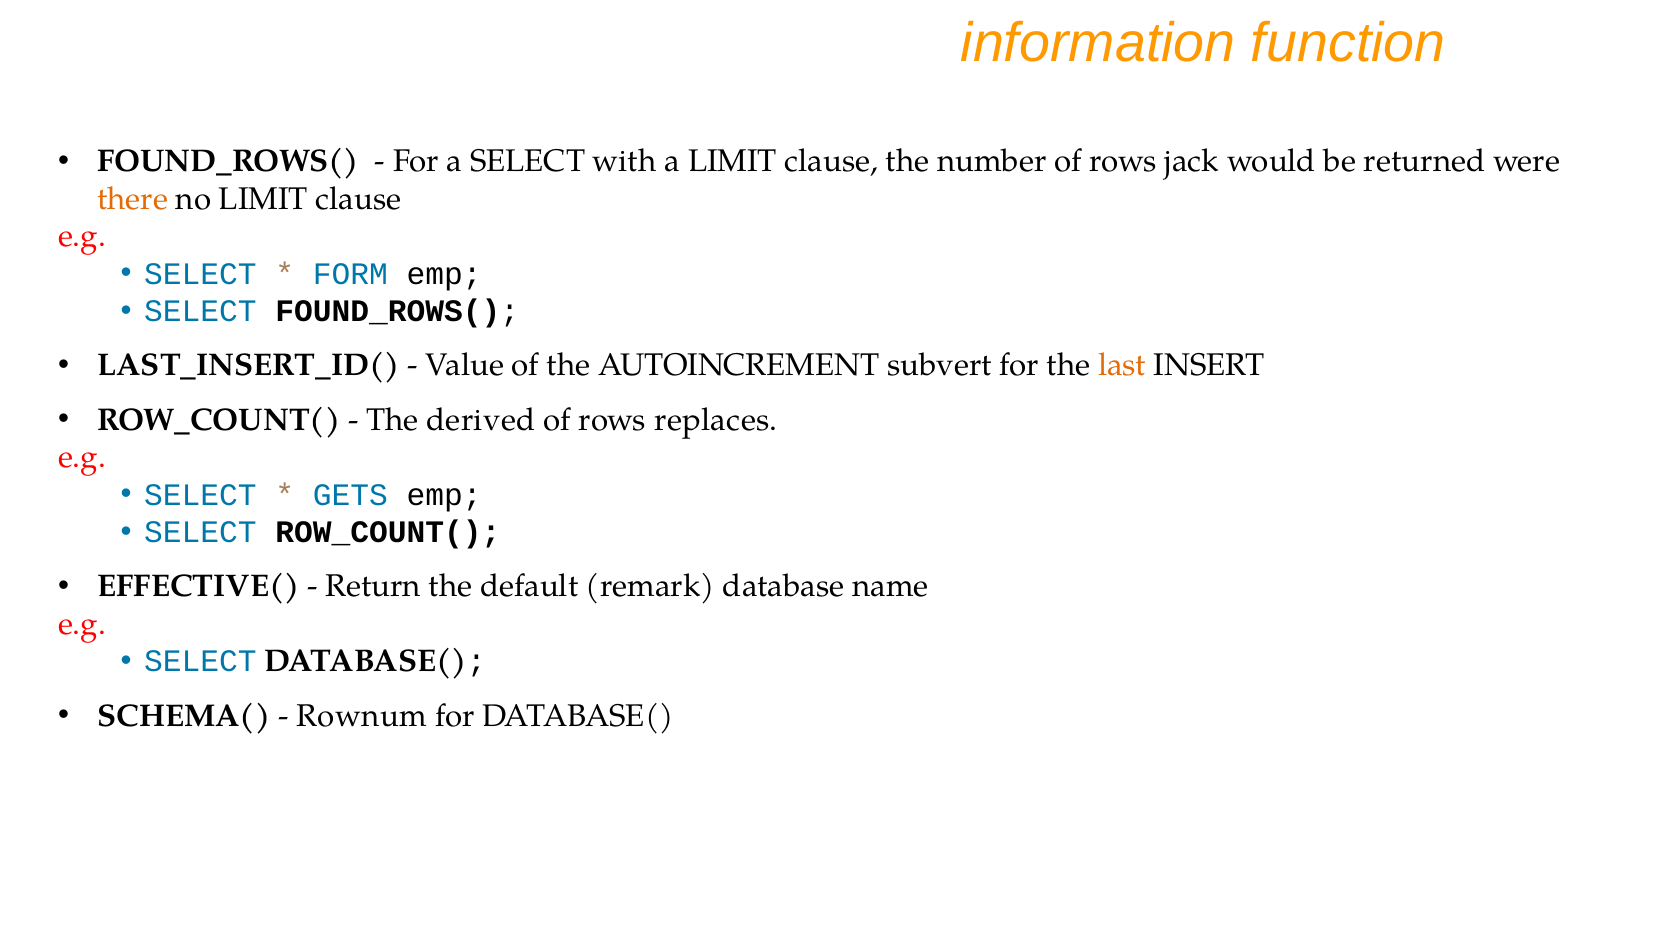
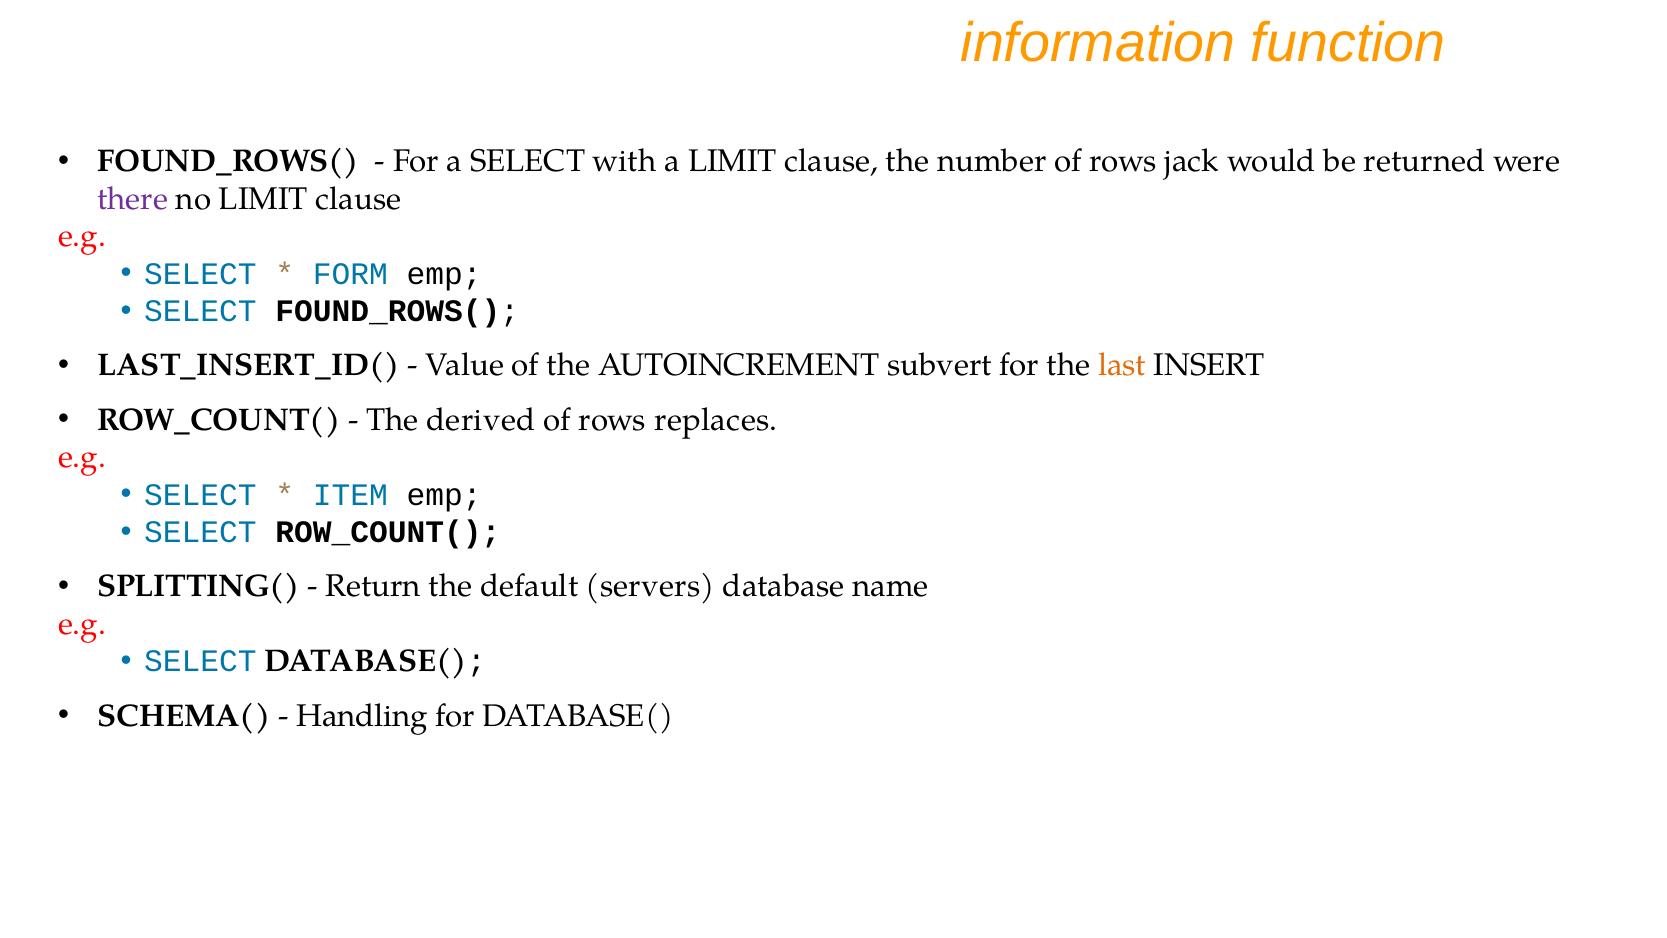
there colour: orange -> purple
GETS: GETS -> ITEM
EFFECTIVE(: EFFECTIVE( -> SPLITTING(
remark: remark -> servers
Rownum: Rownum -> Handling
